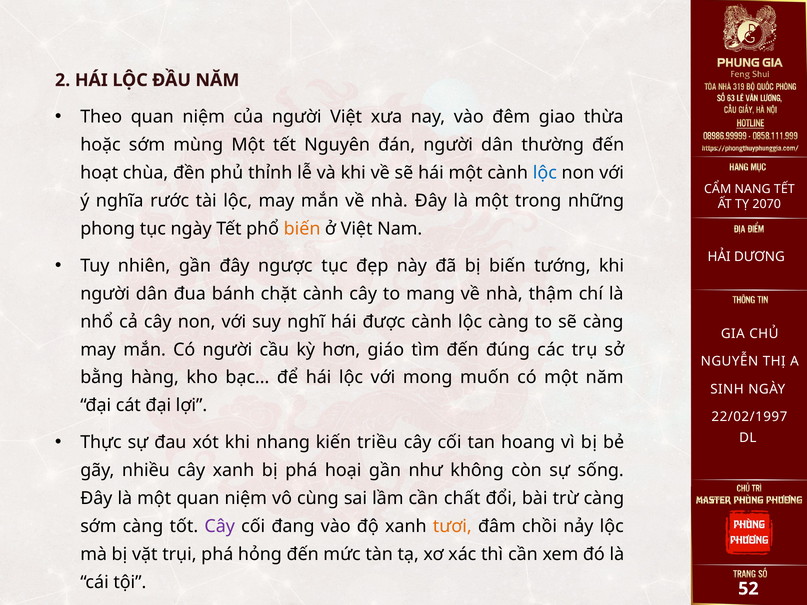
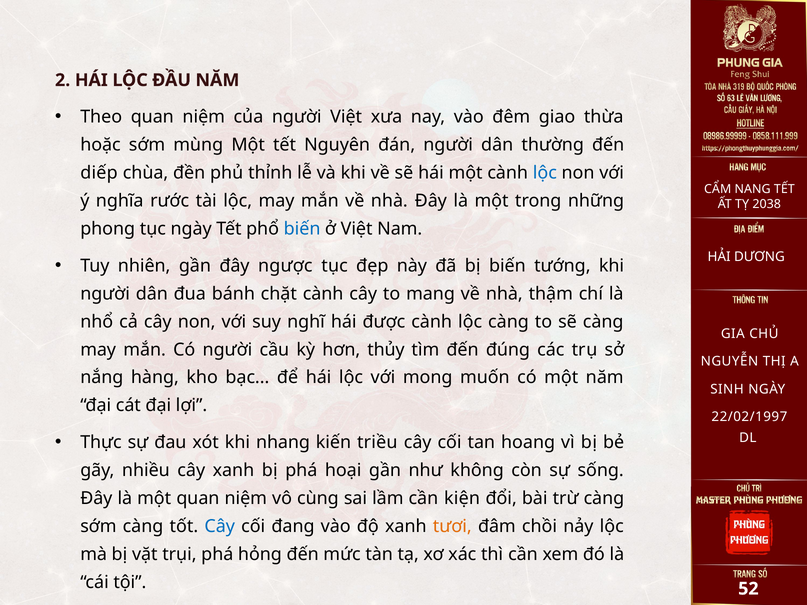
hoạt: hoạt -> diếp
2070: 2070 -> 2038
biến at (302, 229) colour: orange -> blue
giáo: giáo -> thủy
bằng at (102, 378): bằng -> nắng
chất: chất -> kiện
Cây at (220, 526) colour: purple -> blue
